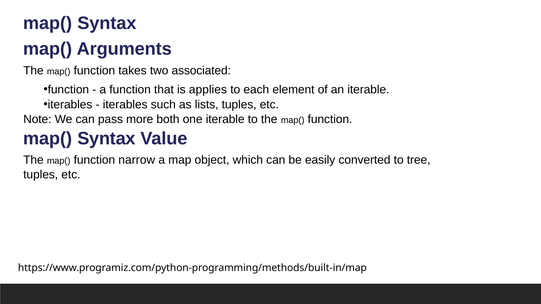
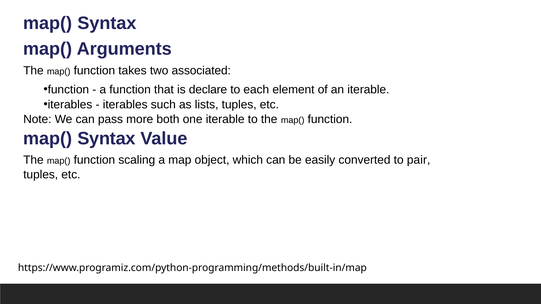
applies: applies -> declare
narrow: narrow -> scaling
tree: tree -> pair
